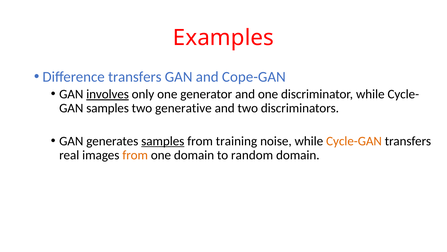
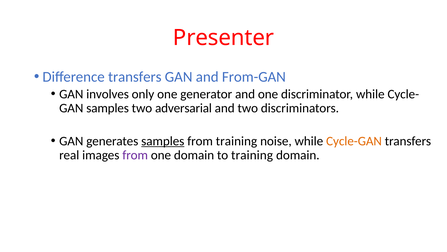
Examples: Examples -> Presenter
Cope-GAN: Cope-GAN -> From-GAN
involves underline: present -> none
generative: generative -> adversarial
from at (135, 155) colour: orange -> purple
to random: random -> training
